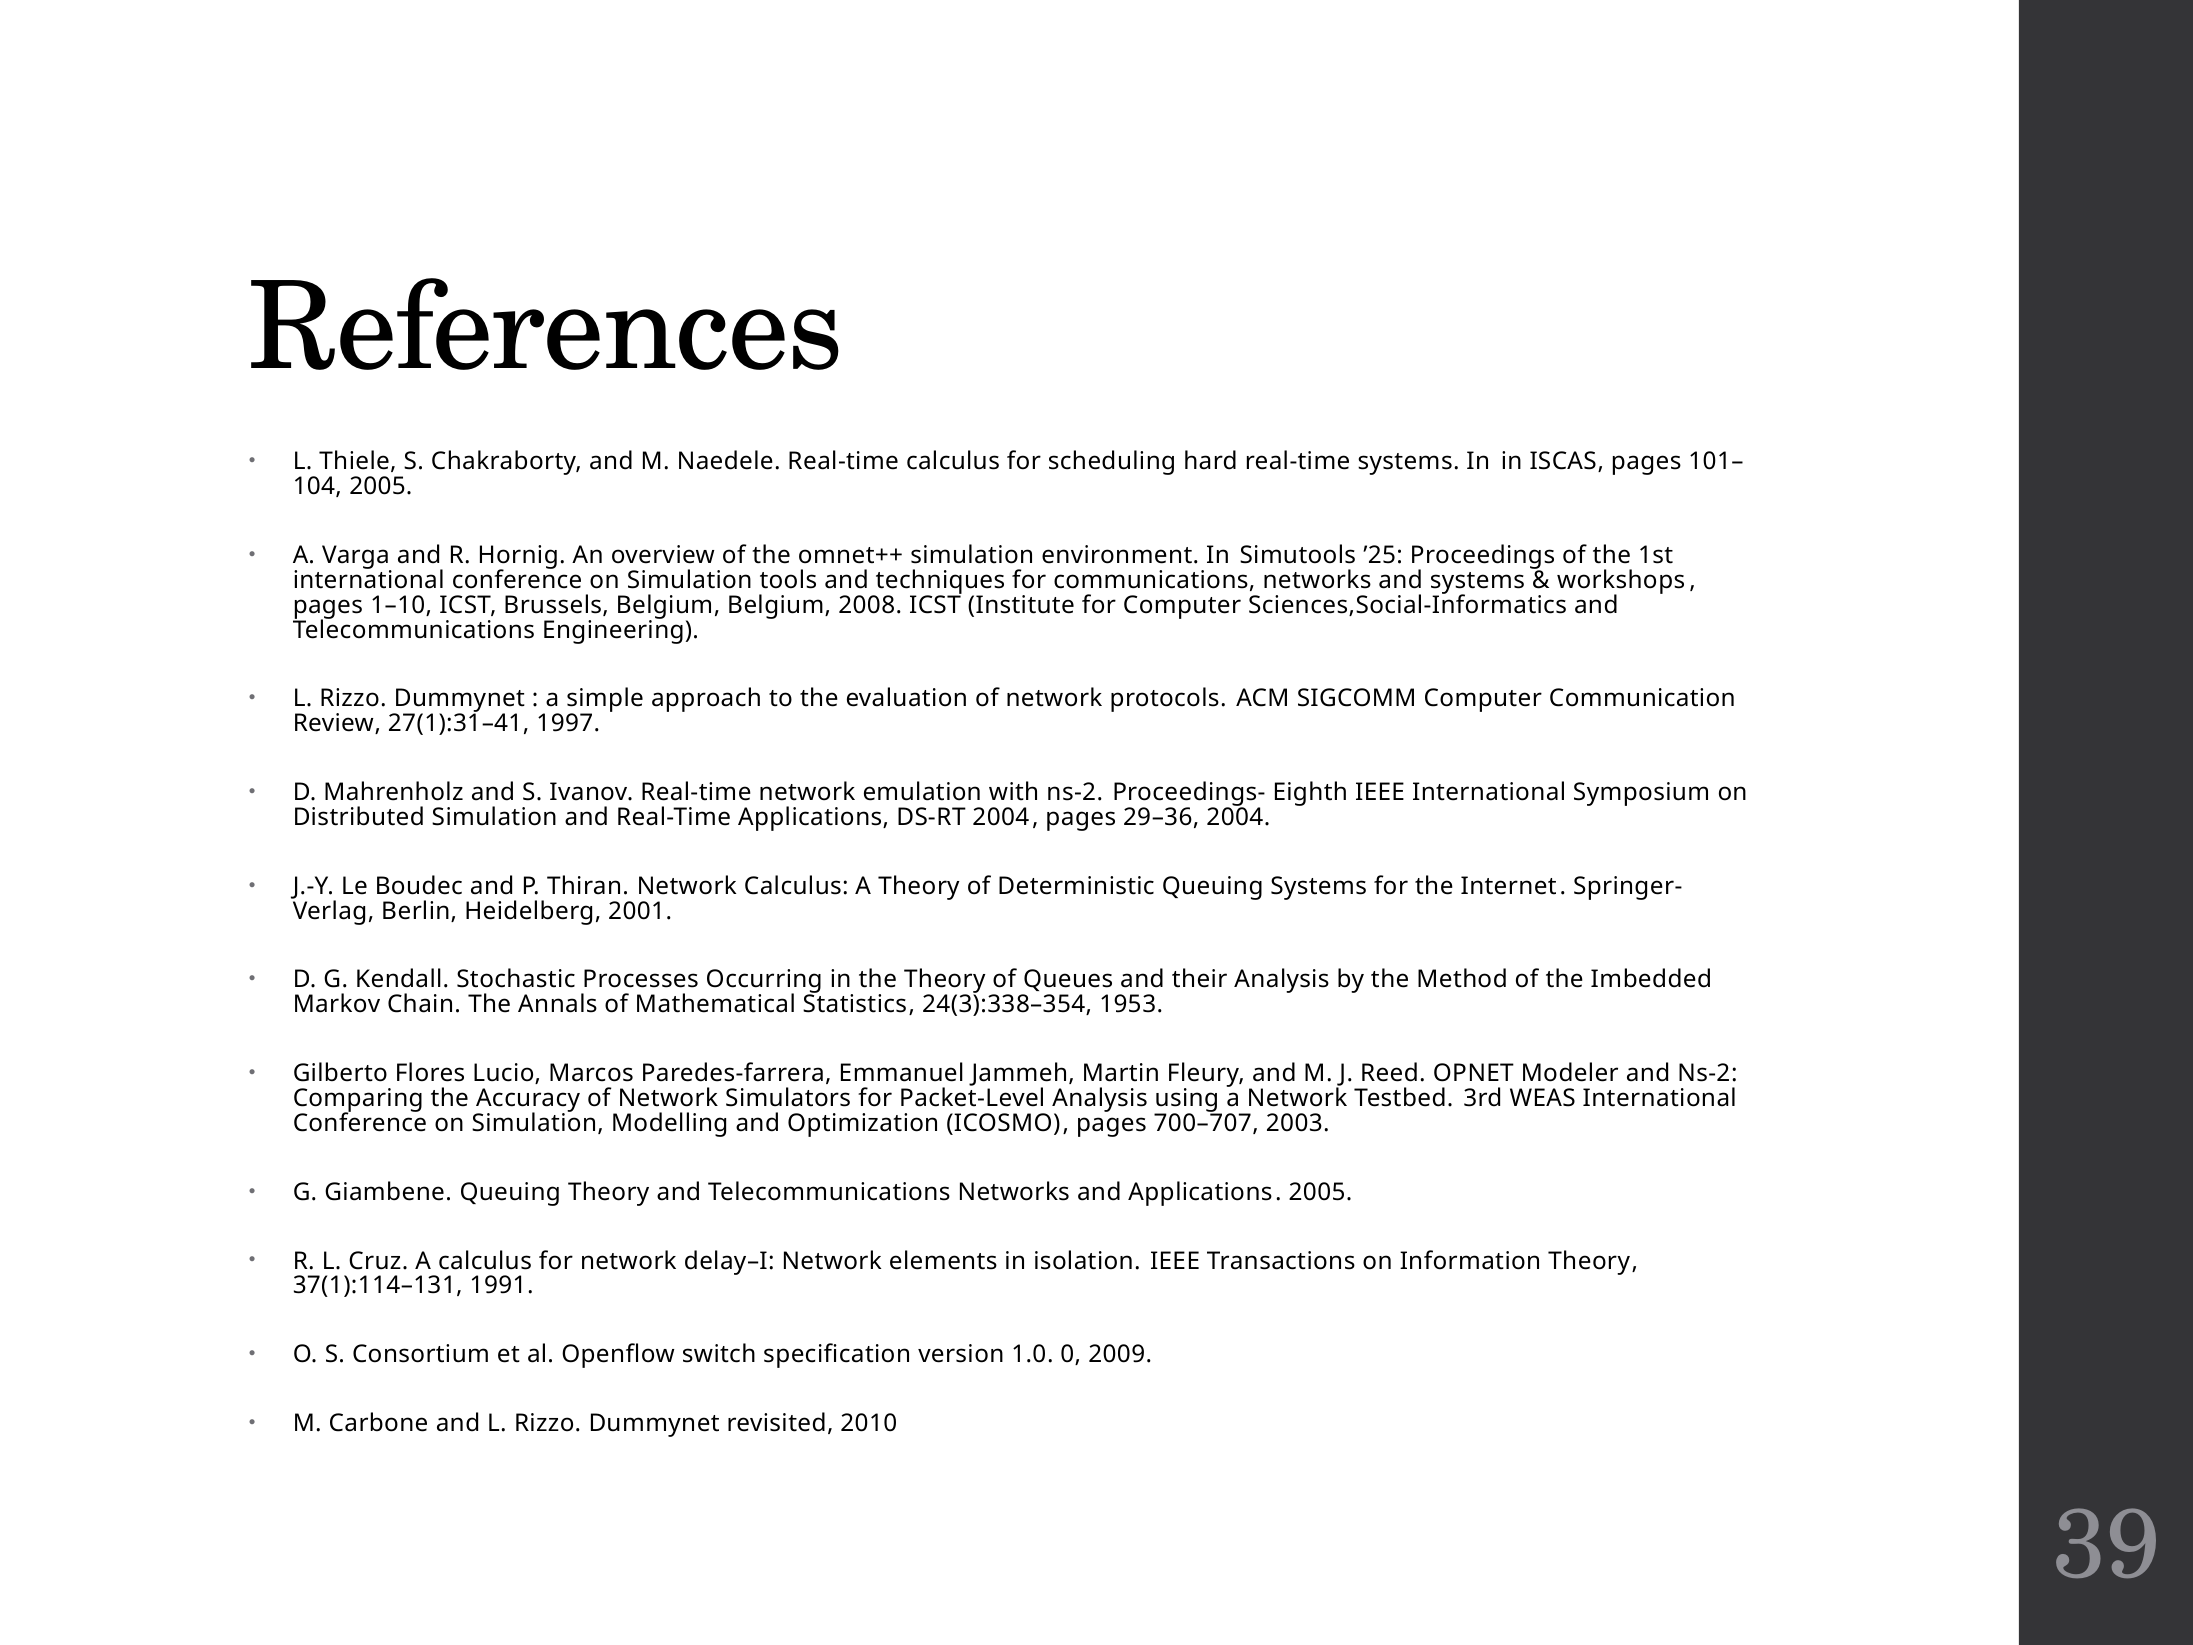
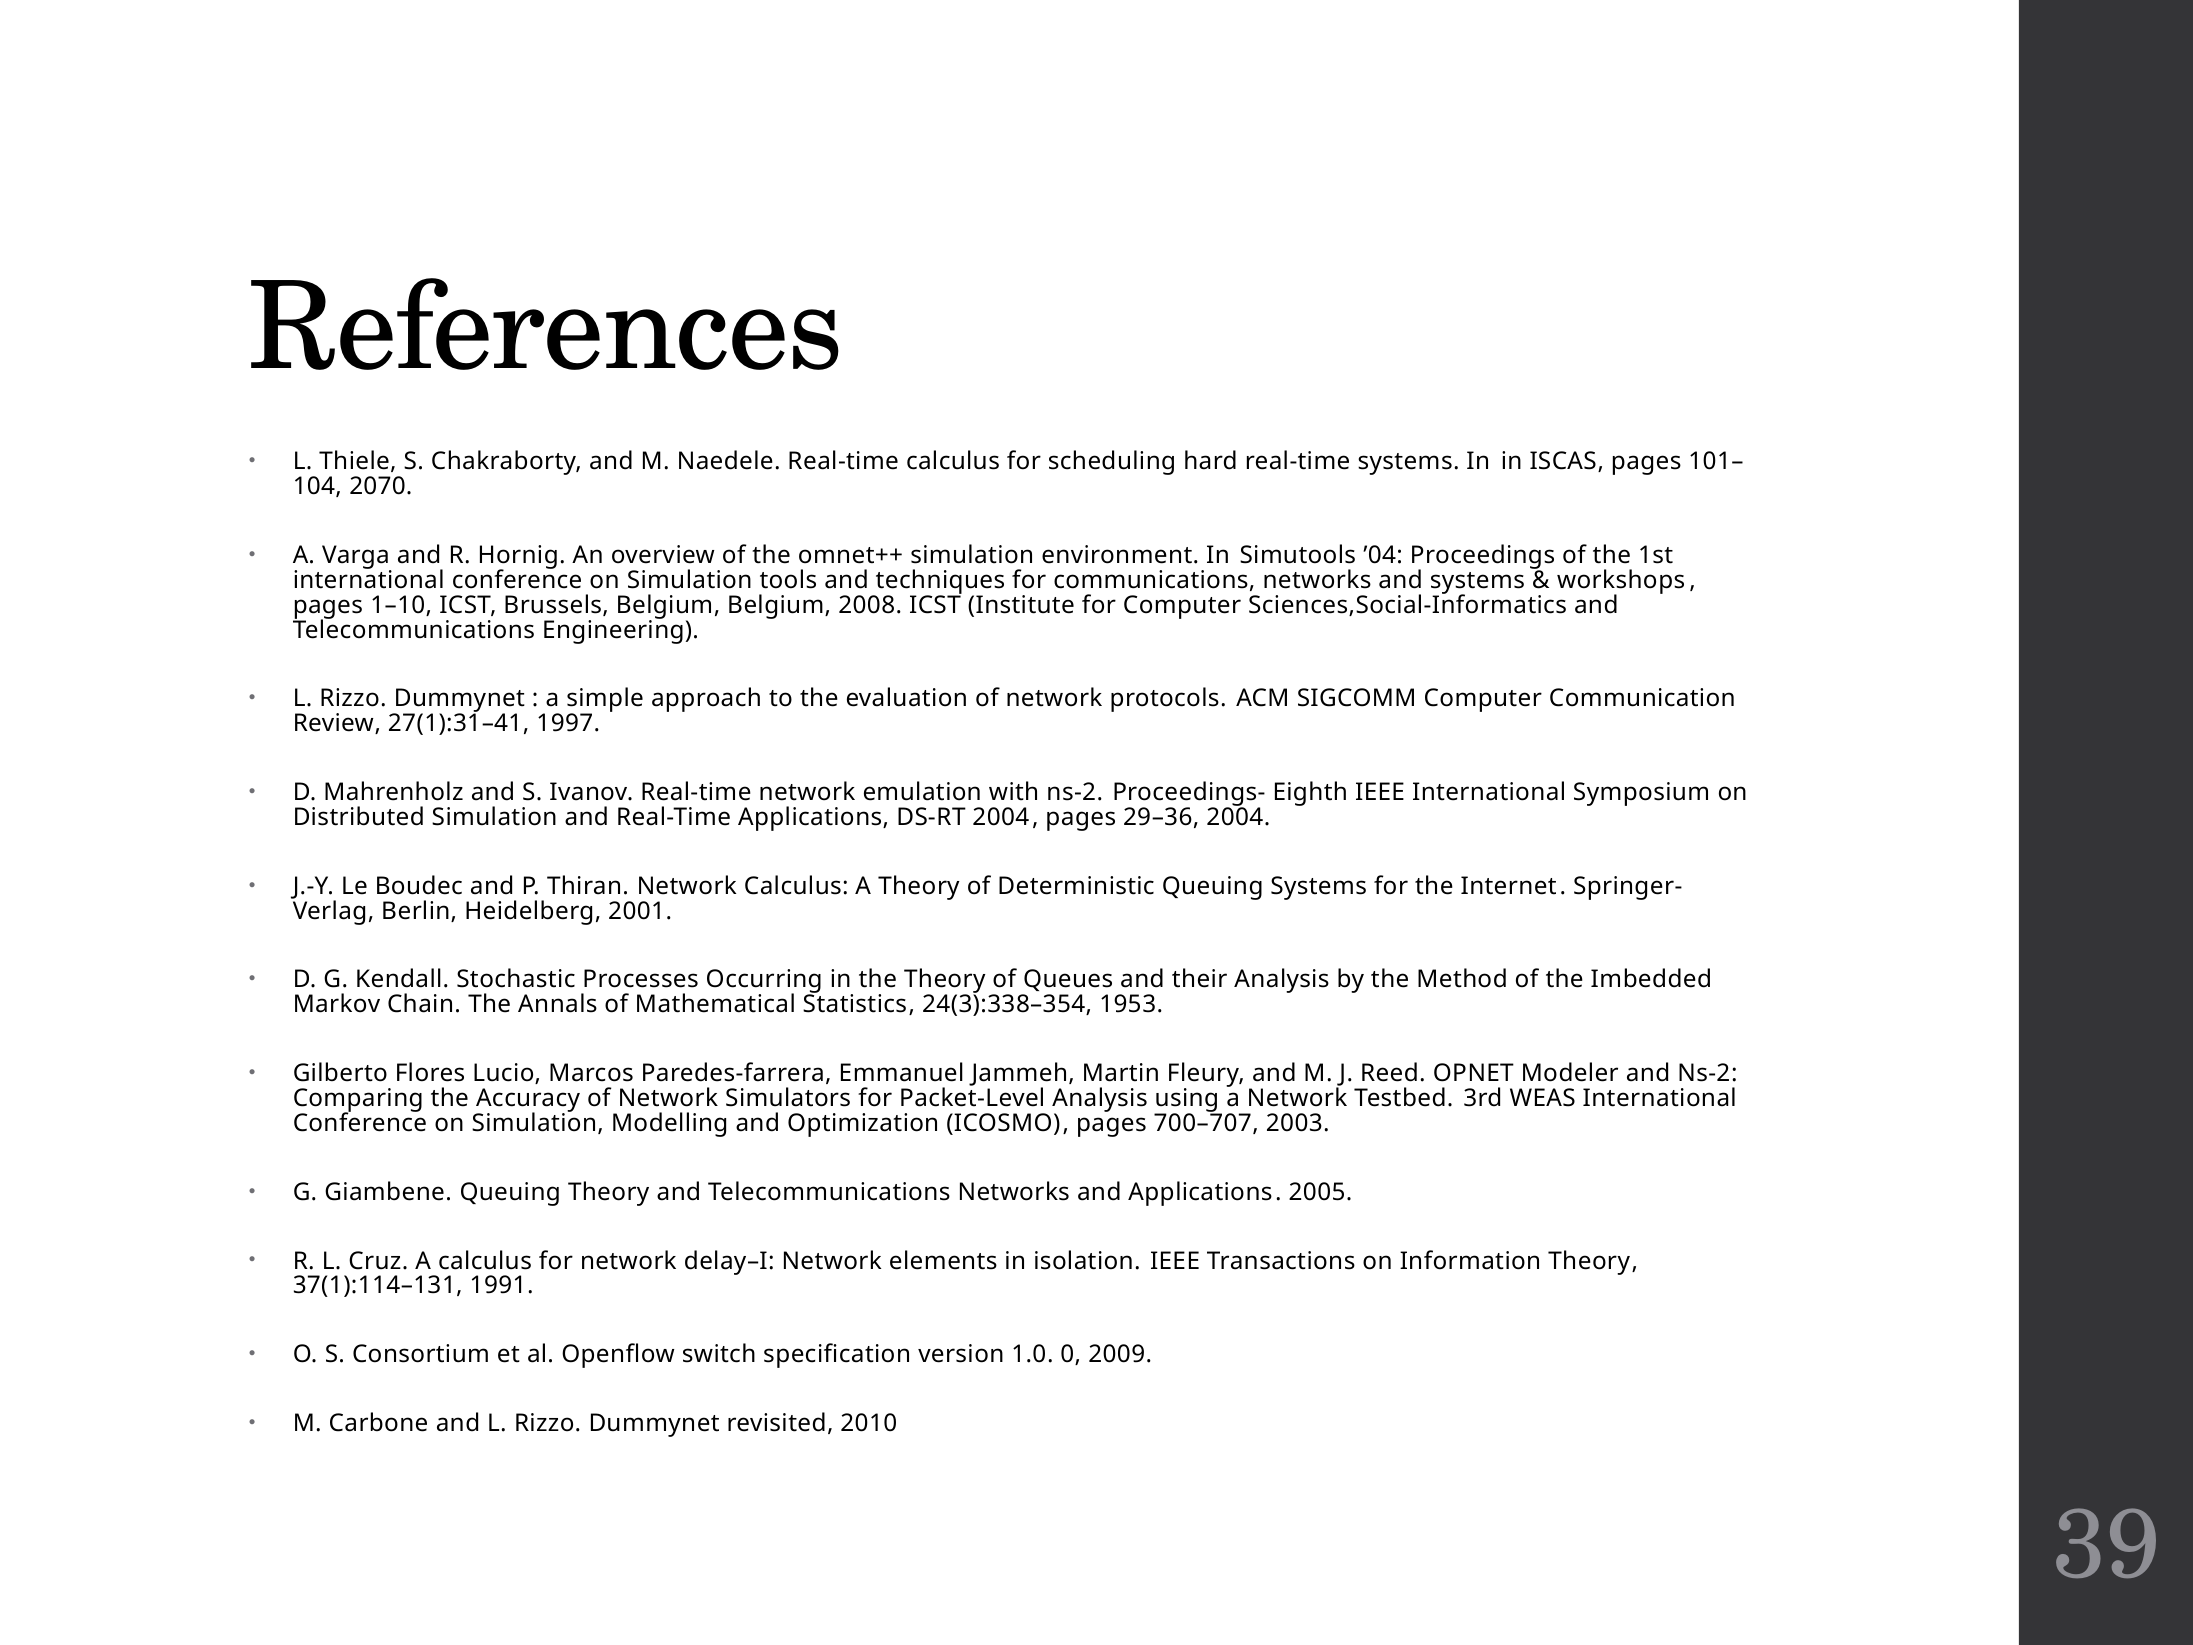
2005 at (381, 486): 2005 -> 2070
’25: ’25 -> ’04
